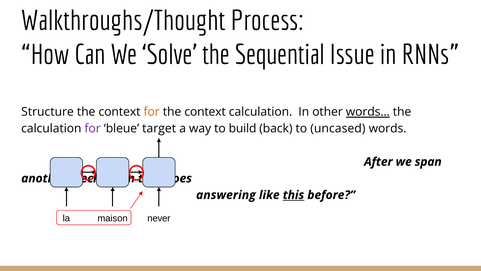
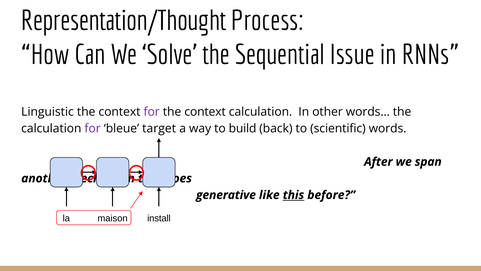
Walkthroughs/Thought: Walkthroughs/Thought -> Representation/Thought
Structure: Structure -> Linguistic
for at (152, 112) colour: orange -> purple
words… underline: present -> none
uncased: uncased -> scientific
answering: answering -> generative
never: never -> install
